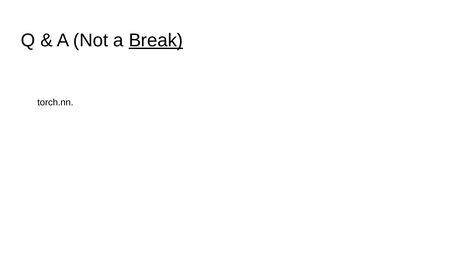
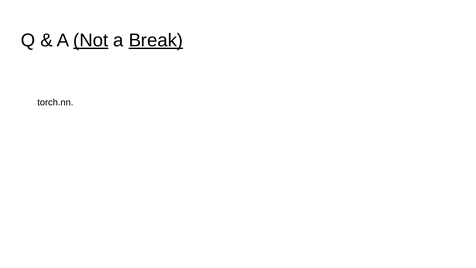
Not underline: none -> present
